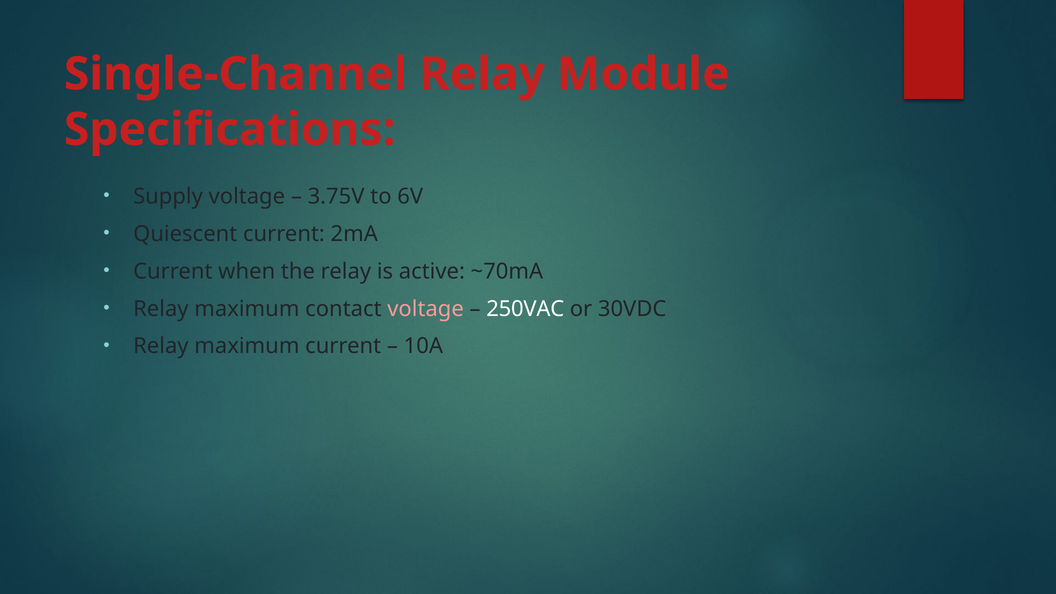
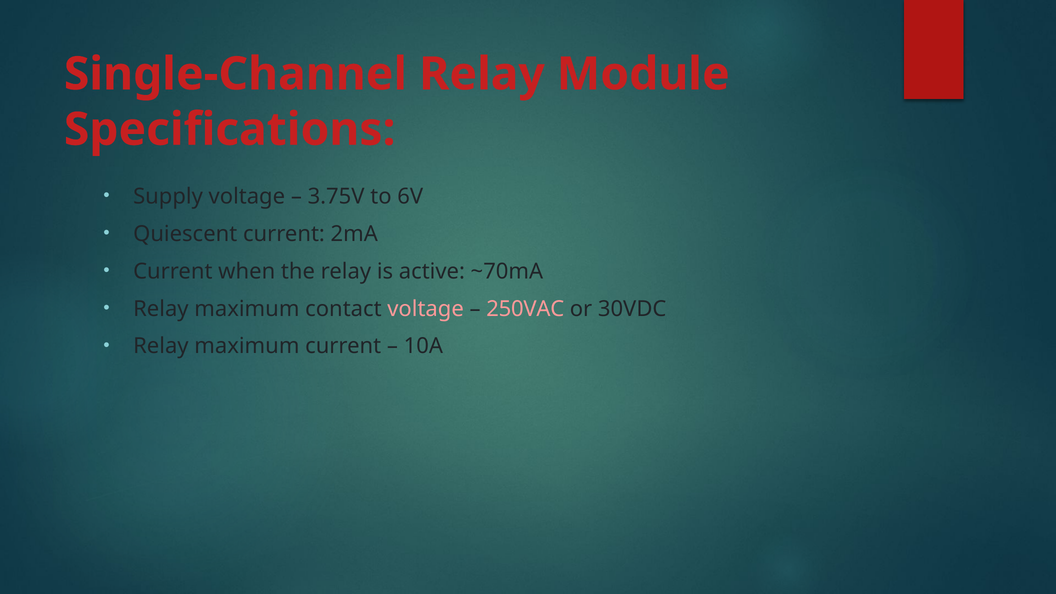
250VAC colour: white -> pink
